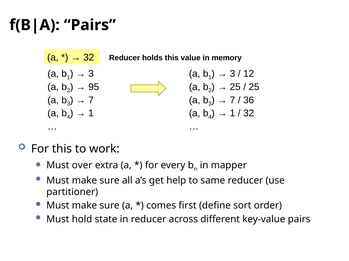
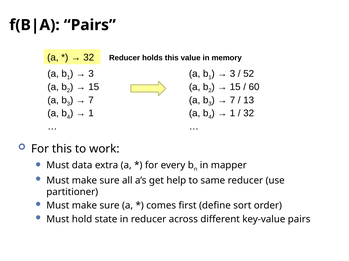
12: 12 -> 52
95 at (94, 87): 95 -> 15
25 at (235, 87): 25 -> 15
25 at (254, 87): 25 -> 60
36: 36 -> 13
over: over -> data
